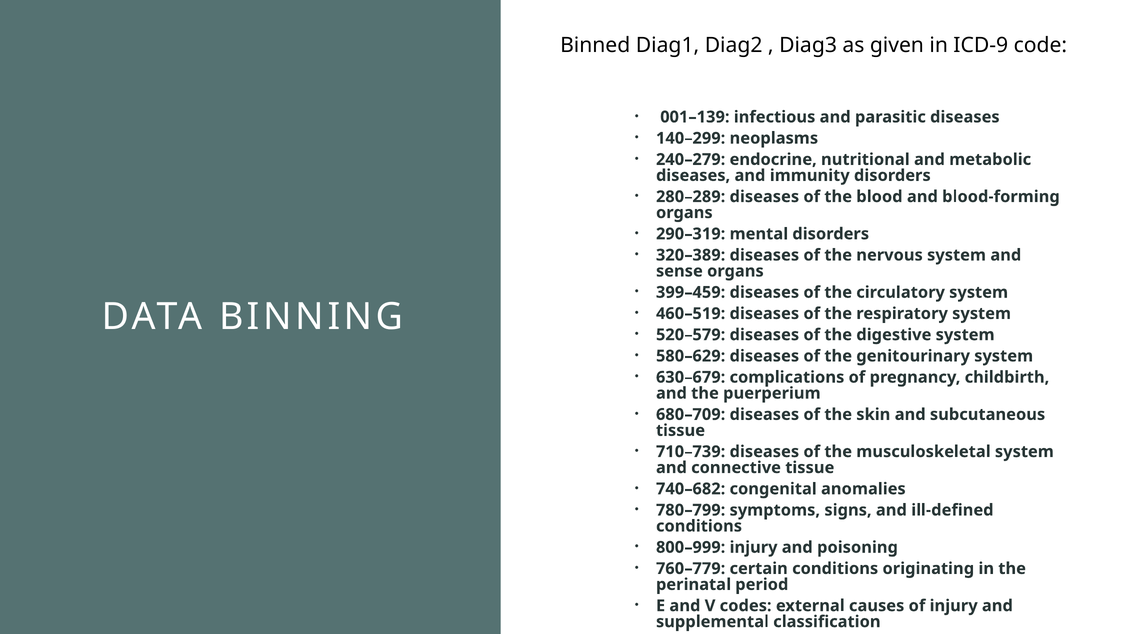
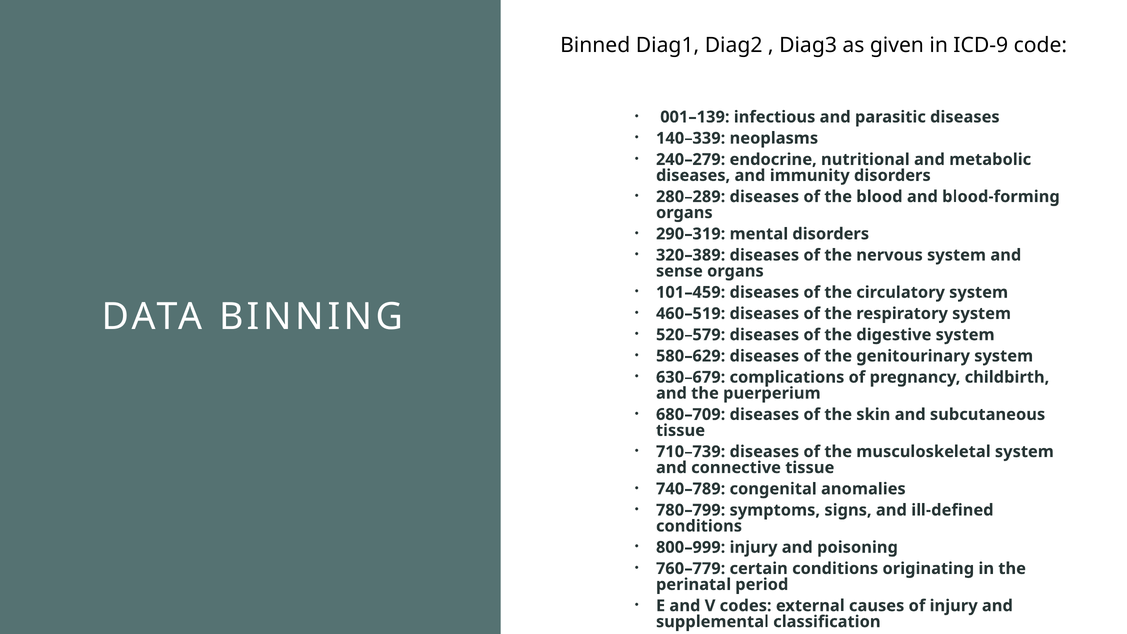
140–299: 140–299 -> 140–339
399–459: 399–459 -> 101–459
740–682: 740–682 -> 740–789
